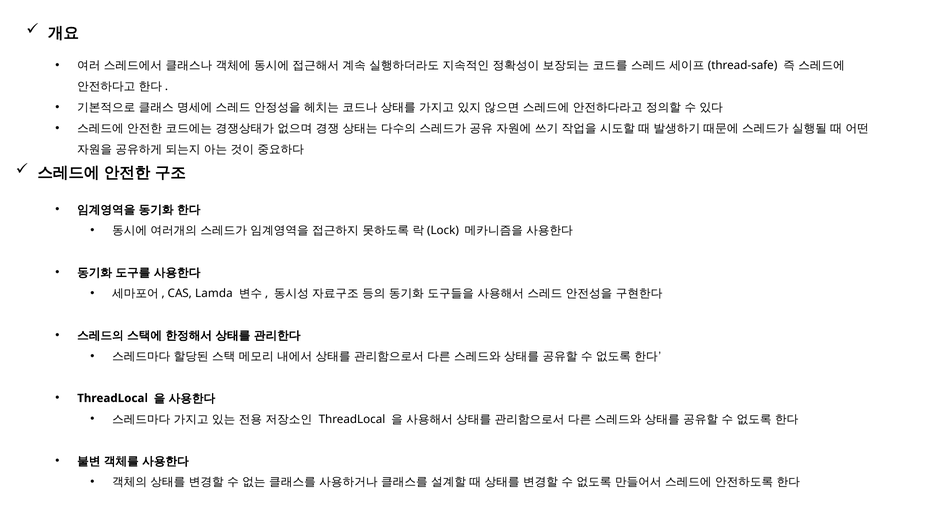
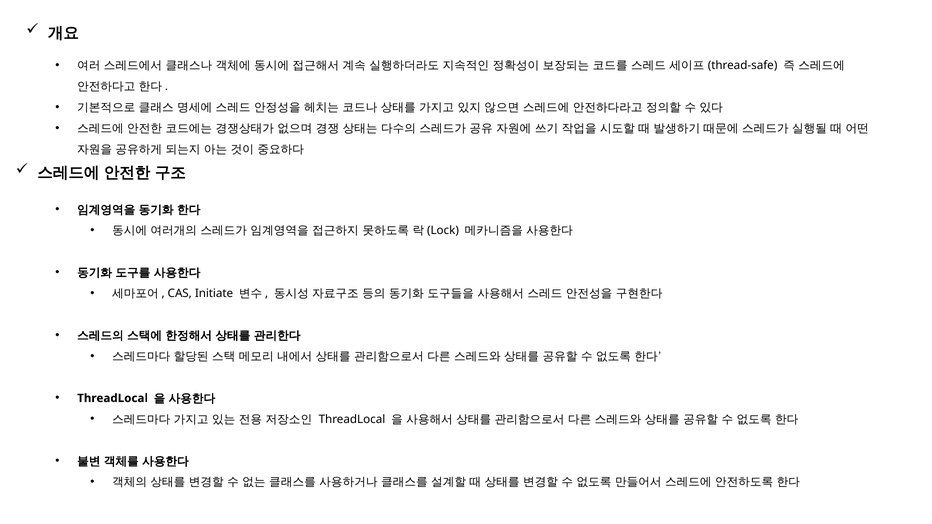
Lamda: Lamda -> Initiate
